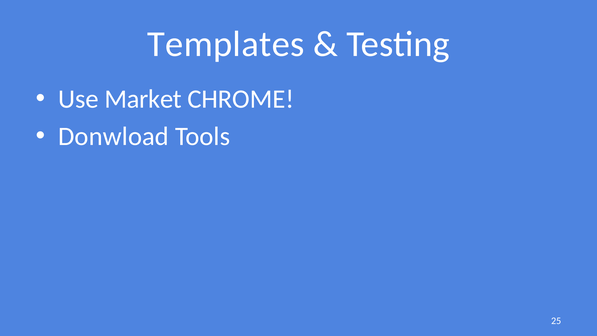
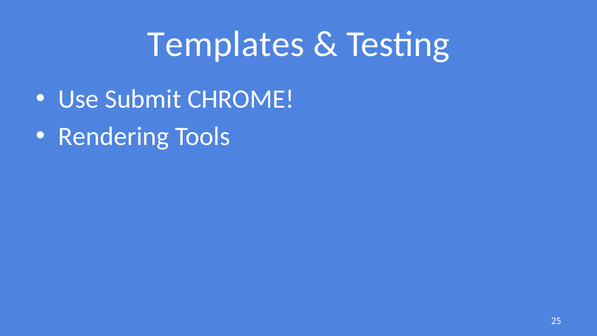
Market: Market -> Submit
Donwload: Donwload -> Rendering
